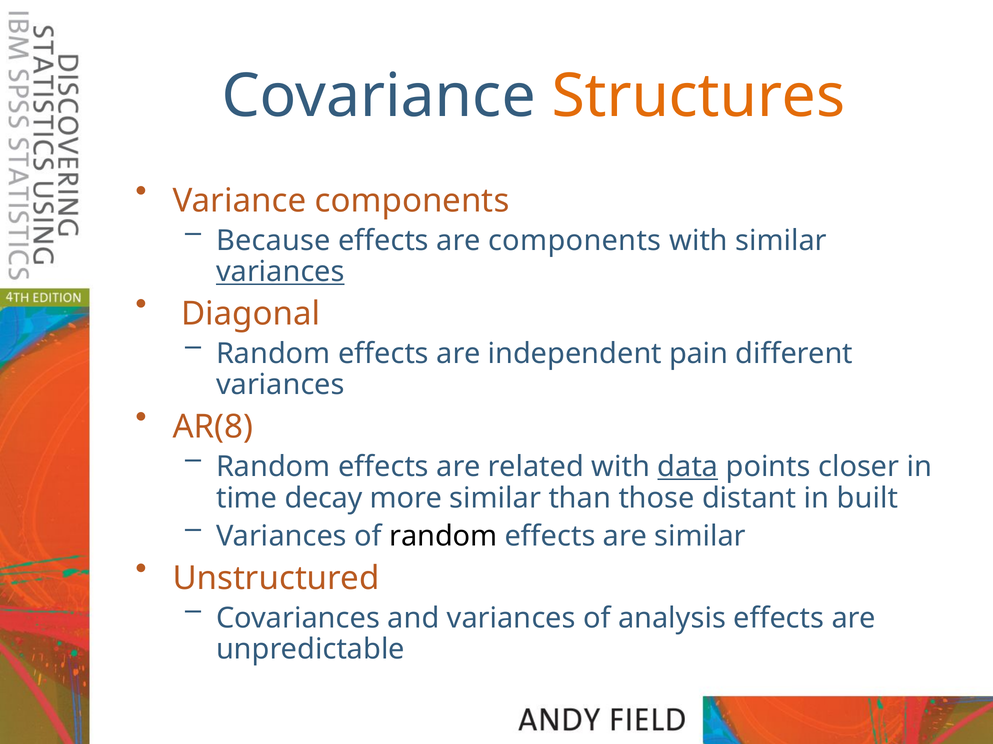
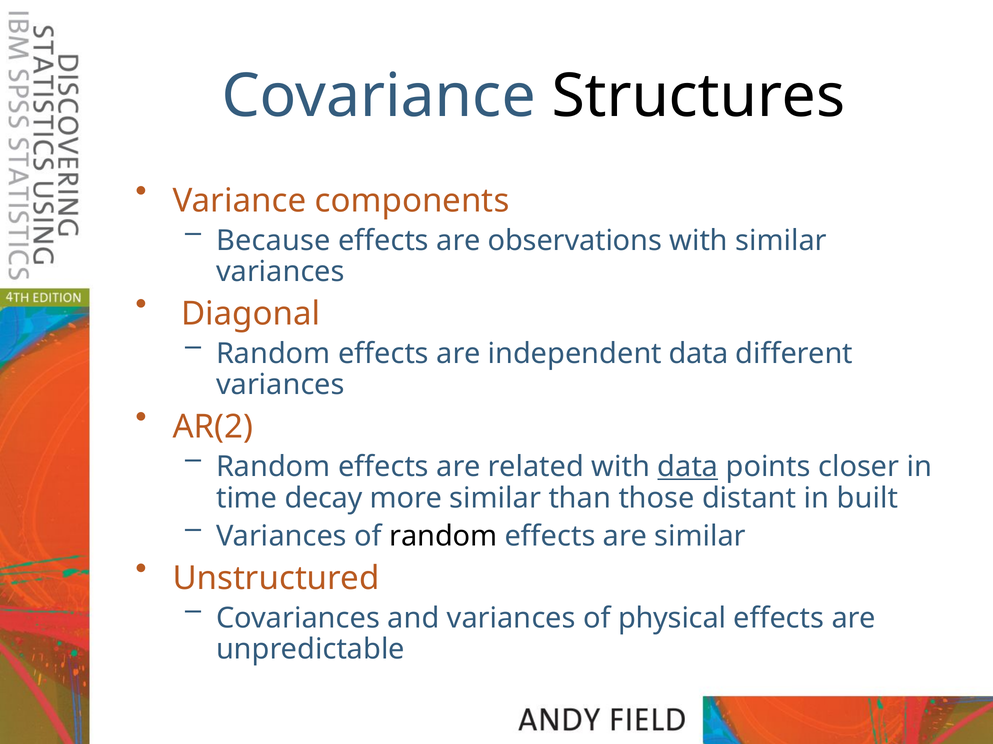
Structures colour: orange -> black
are components: components -> observations
variances at (280, 272) underline: present -> none
independent pain: pain -> data
AR(8: AR(8 -> AR(2
analysis: analysis -> physical
